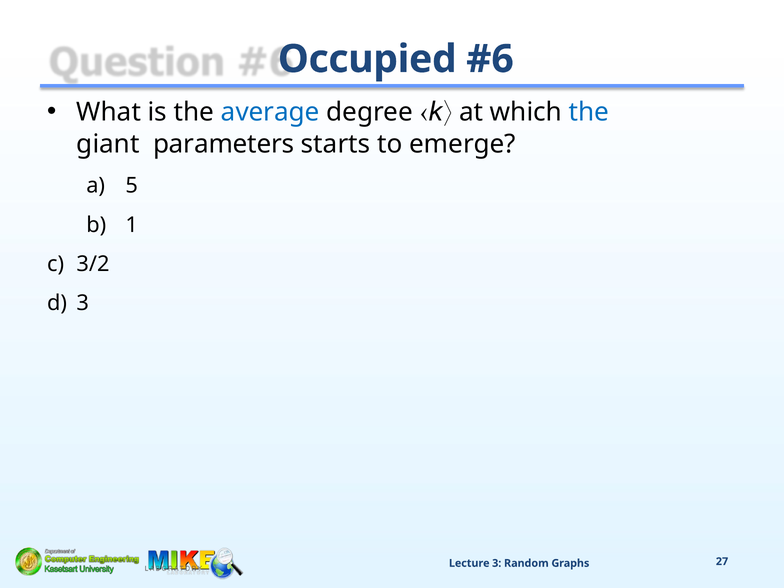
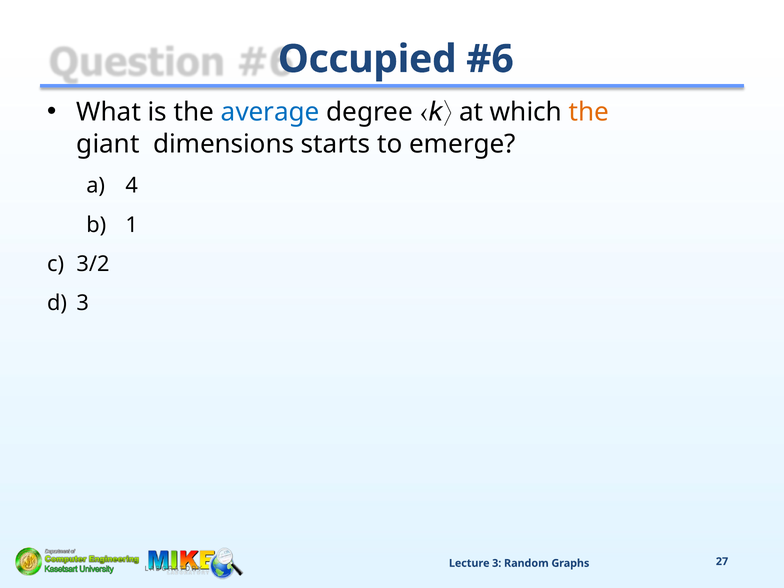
the at (589, 112) colour: blue -> orange
parameters: parameters -> dimensions
5: 5 -> 4
